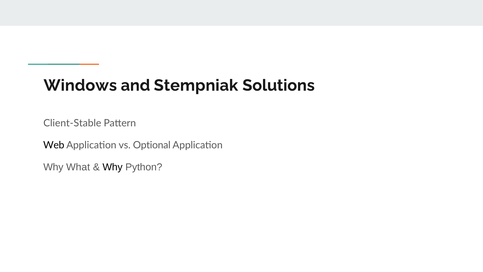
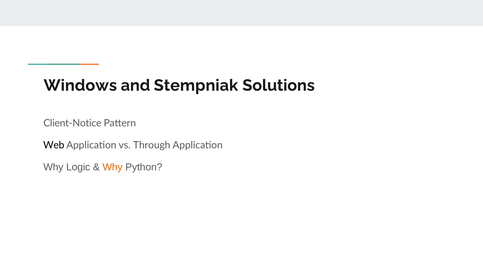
Client-Stable: Client-Stable -> Client-Notice
Optional: Optional -> Through
What: What -> Logic
Why at (113, 167) colour: black -> orange
